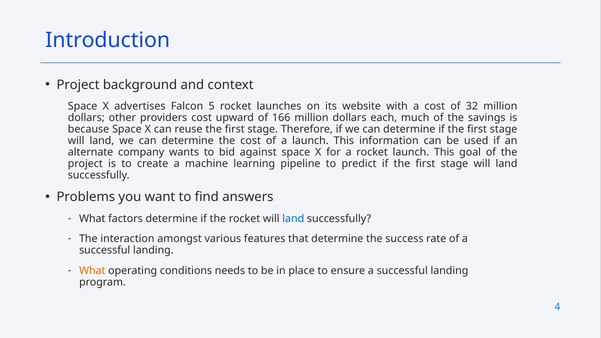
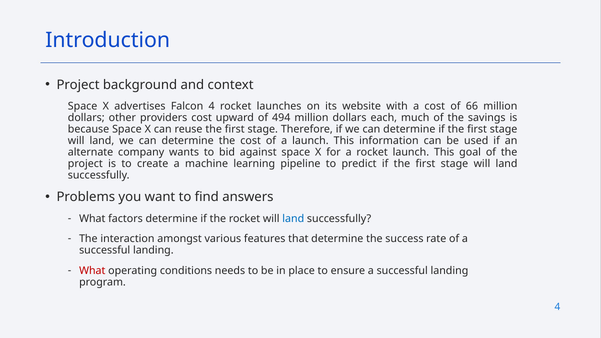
Falcon 5: 5 -> 4
32: 32 -> 66
166: 166 -> 494
What at (92, 271) colour: orange -> red
